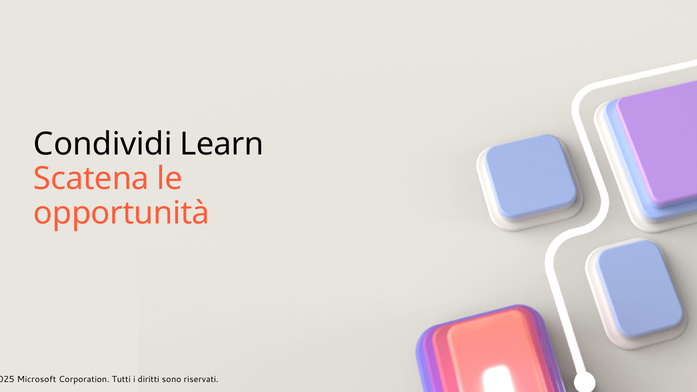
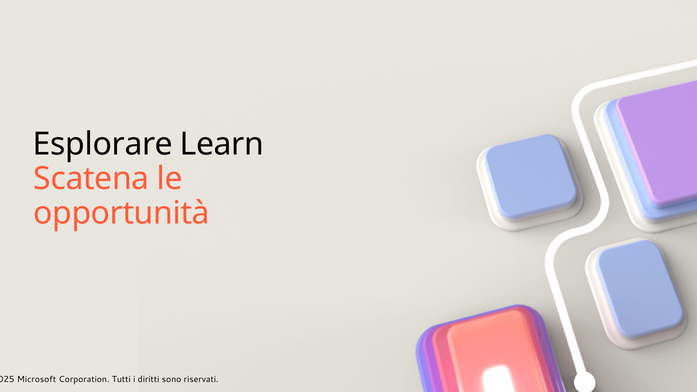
Condividi: Condividi -> Esplorare
